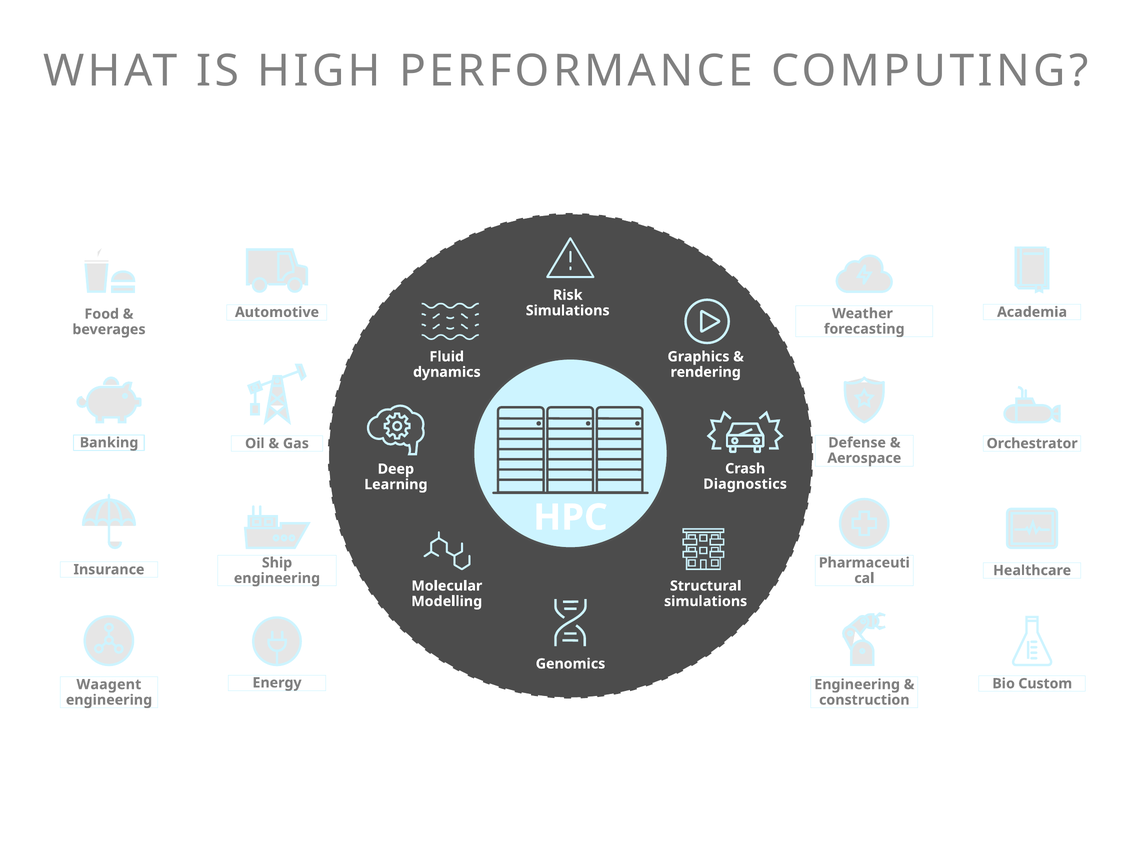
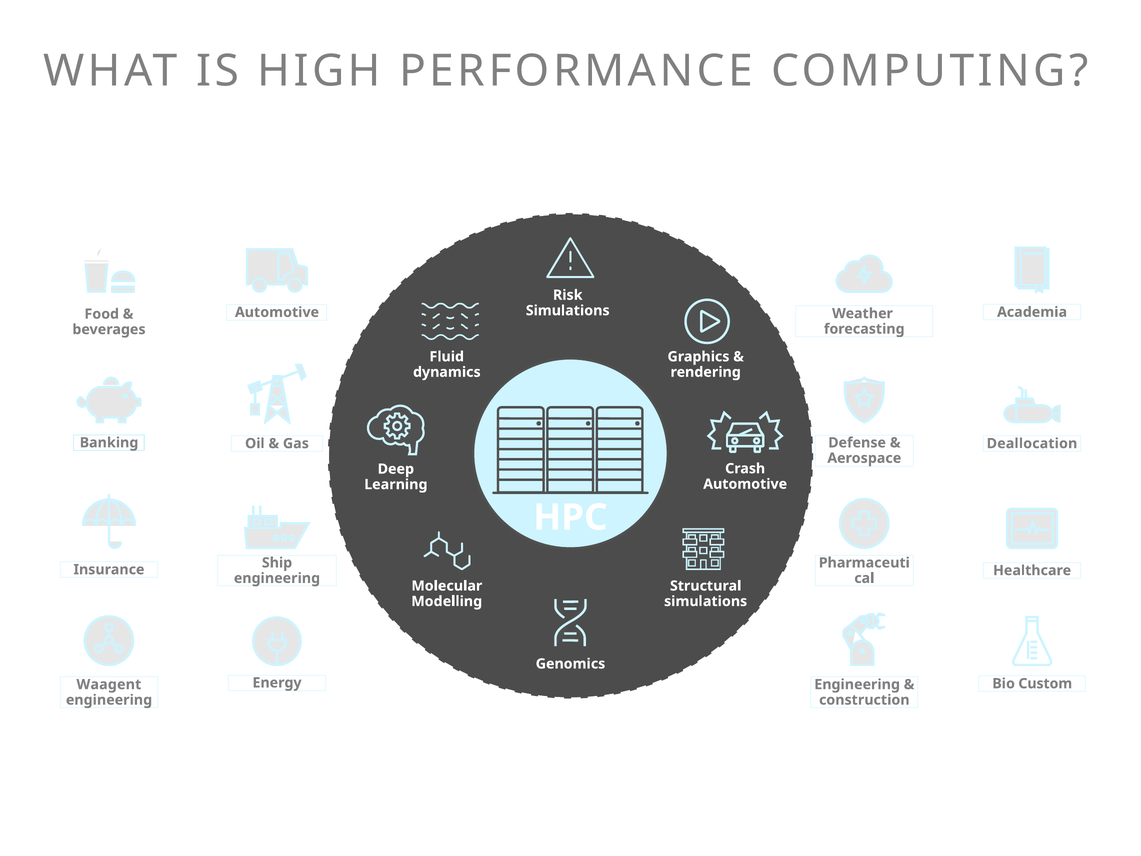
Orchestrator: Orchestrator -> Deallocation
Diagnostics at (745, 484): Diagnostics -> Automotive
